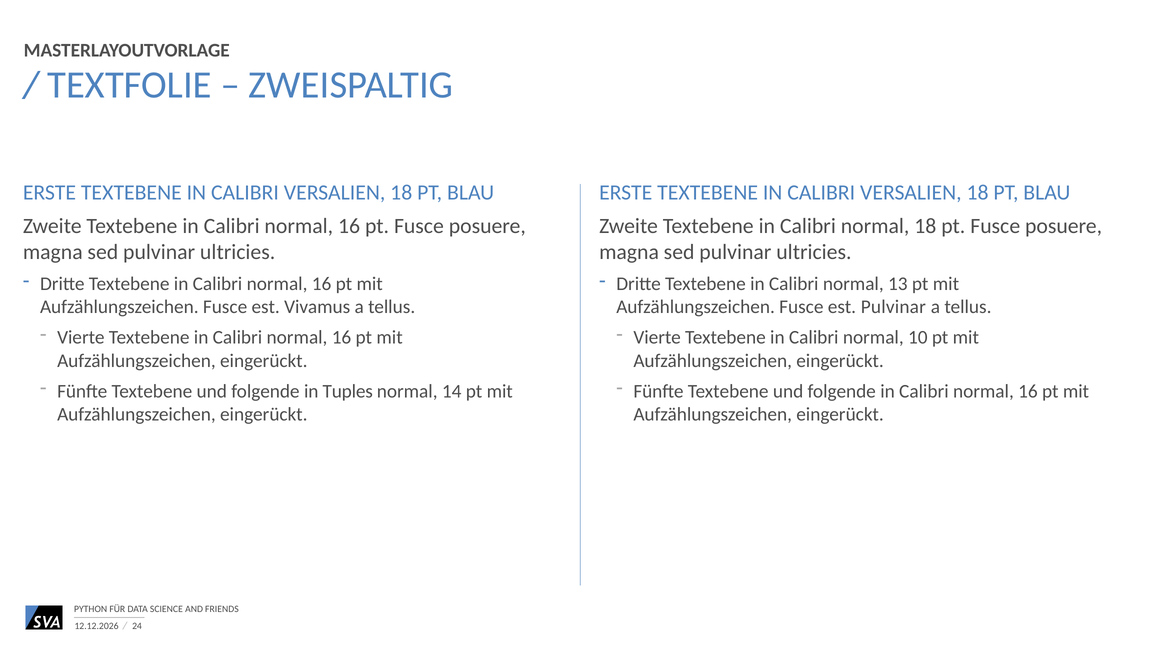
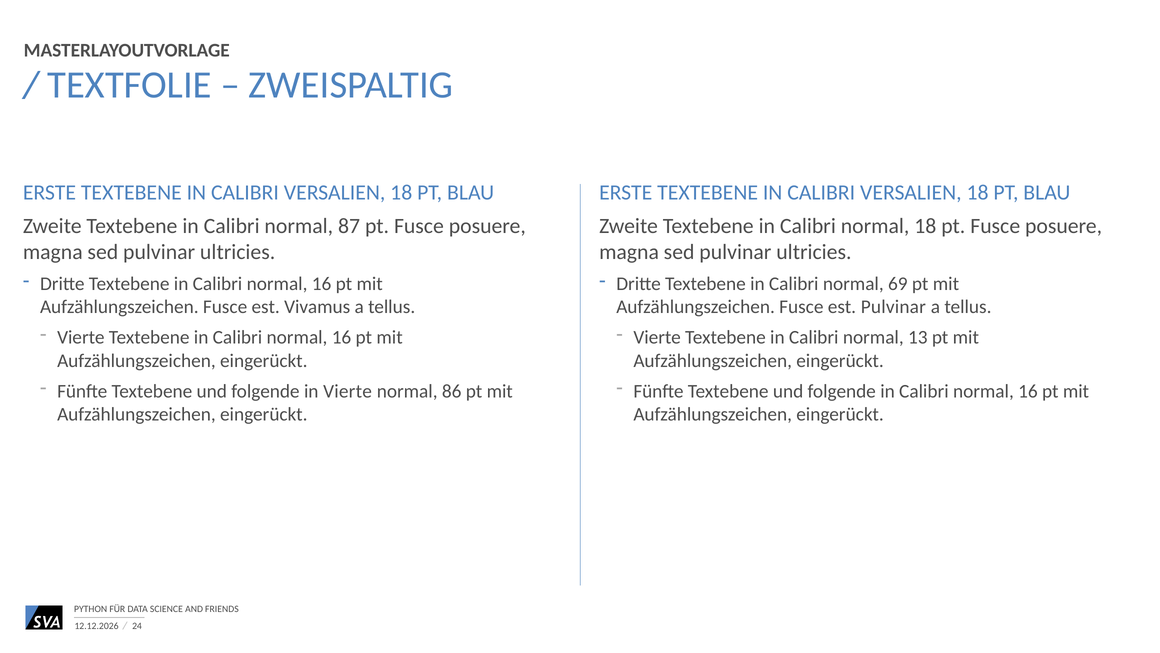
16 at (349, 226): 16 -> 87
13: 13 -> 69
10: 10 -> 13
in Tuples: Tuples -> Vierte
14: 14 -> 86
